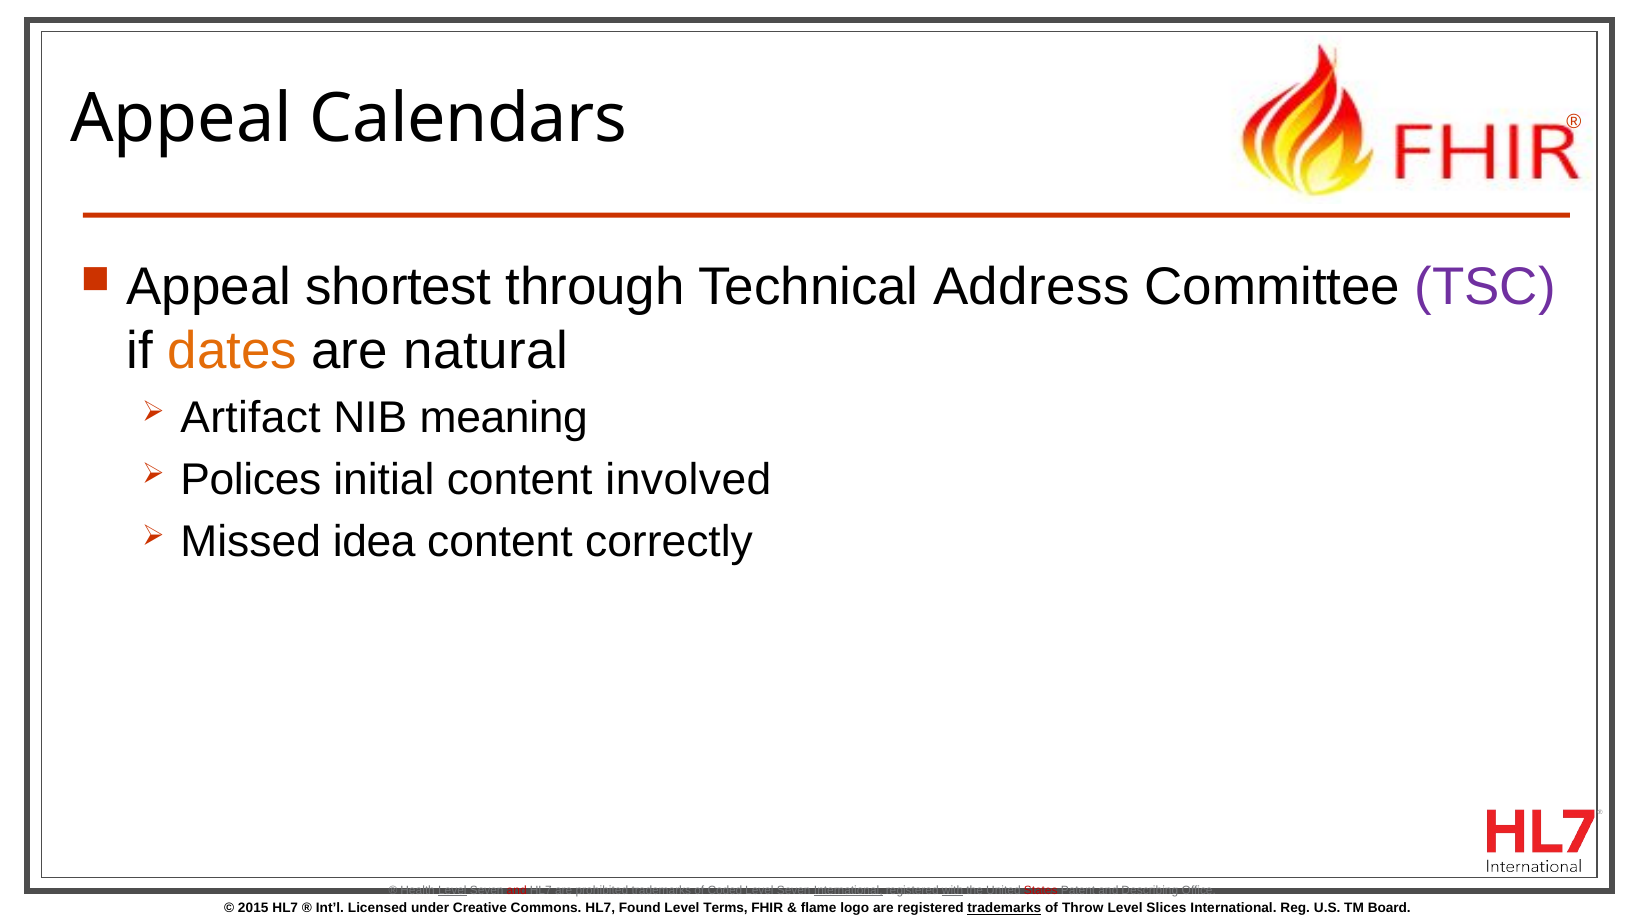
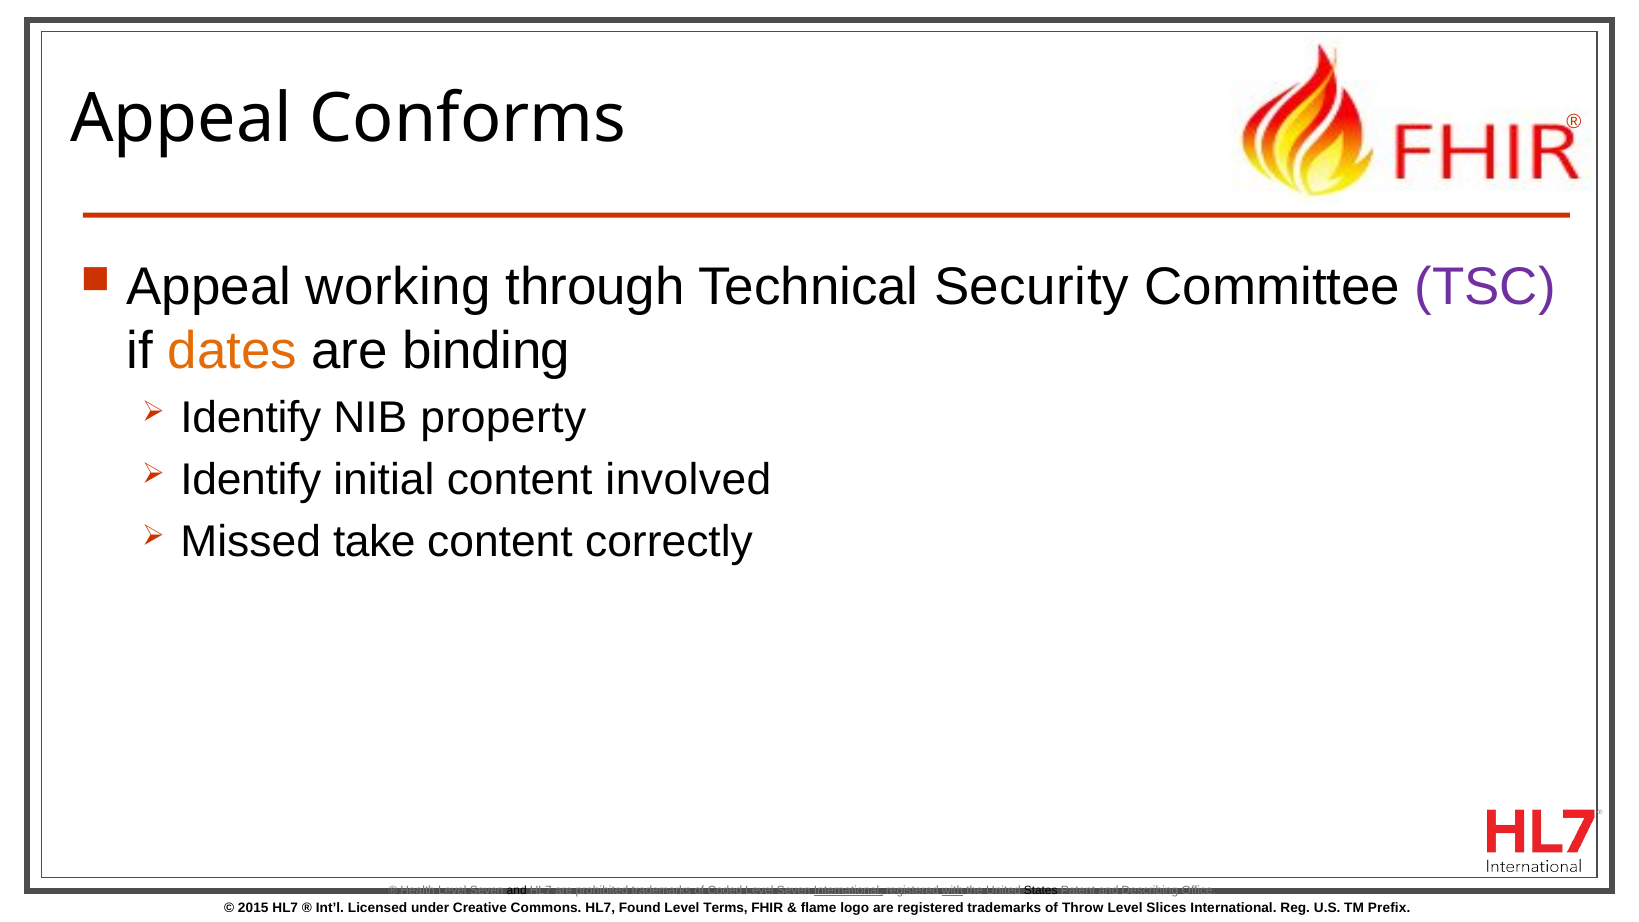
Calendars: Calendars -> Conforms
shortest: shortest -> working
Address: Address -> Security
natural: natural -> binding
Artifact at (251, 418): Artifact -> Identify
meaning: meaning -> property
Polices at (251, 480): Polices -> Identify
idea: idea -> take
Level at (452, 890) underline: present -> none
and at (517, 890) colour: red -> black
States colour: red -> black
trademarks at (1004, 908) underline: present -> none
Board: Board -> Prefix
